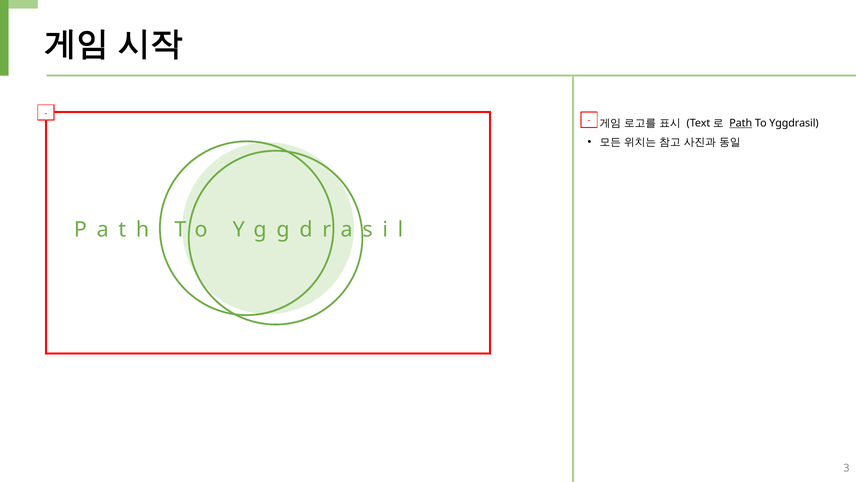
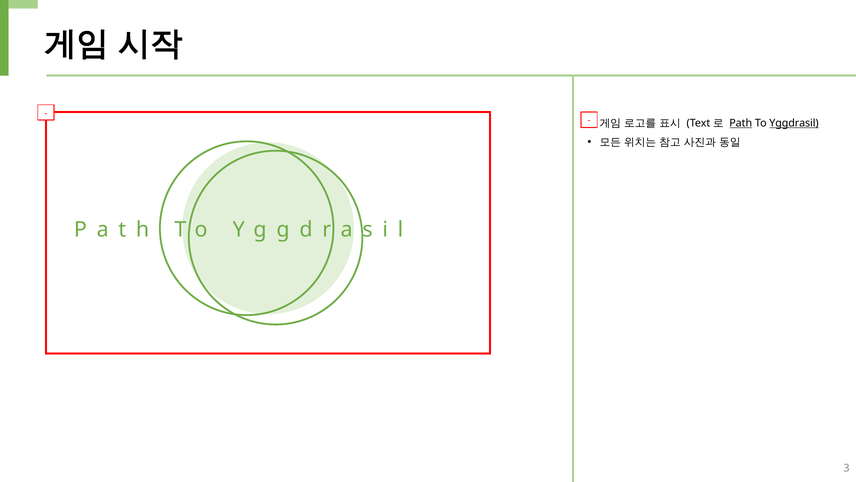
Yggdrasil underline: none -> present
